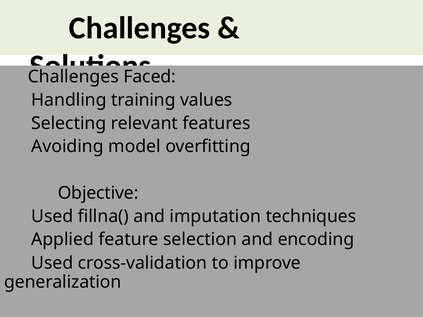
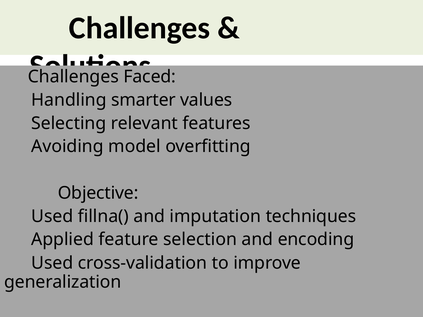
training: training -> smarter
